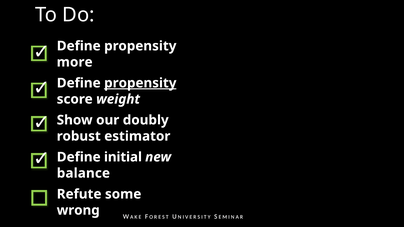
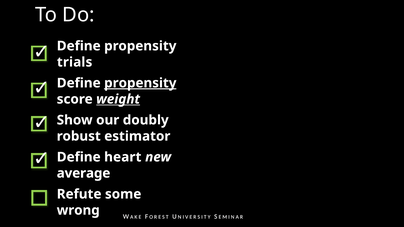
more: more -> trials
weight underline: none -> present
initial: initial -> heart
balance: balance -> average
